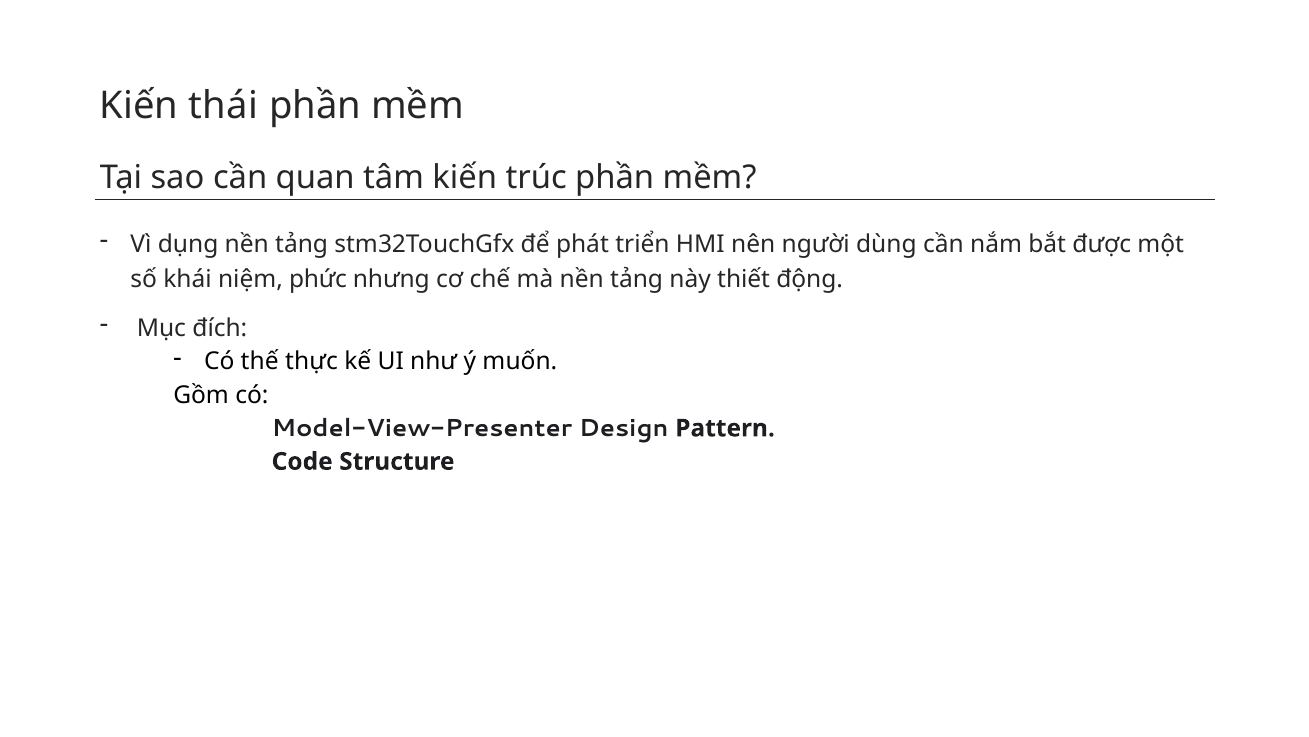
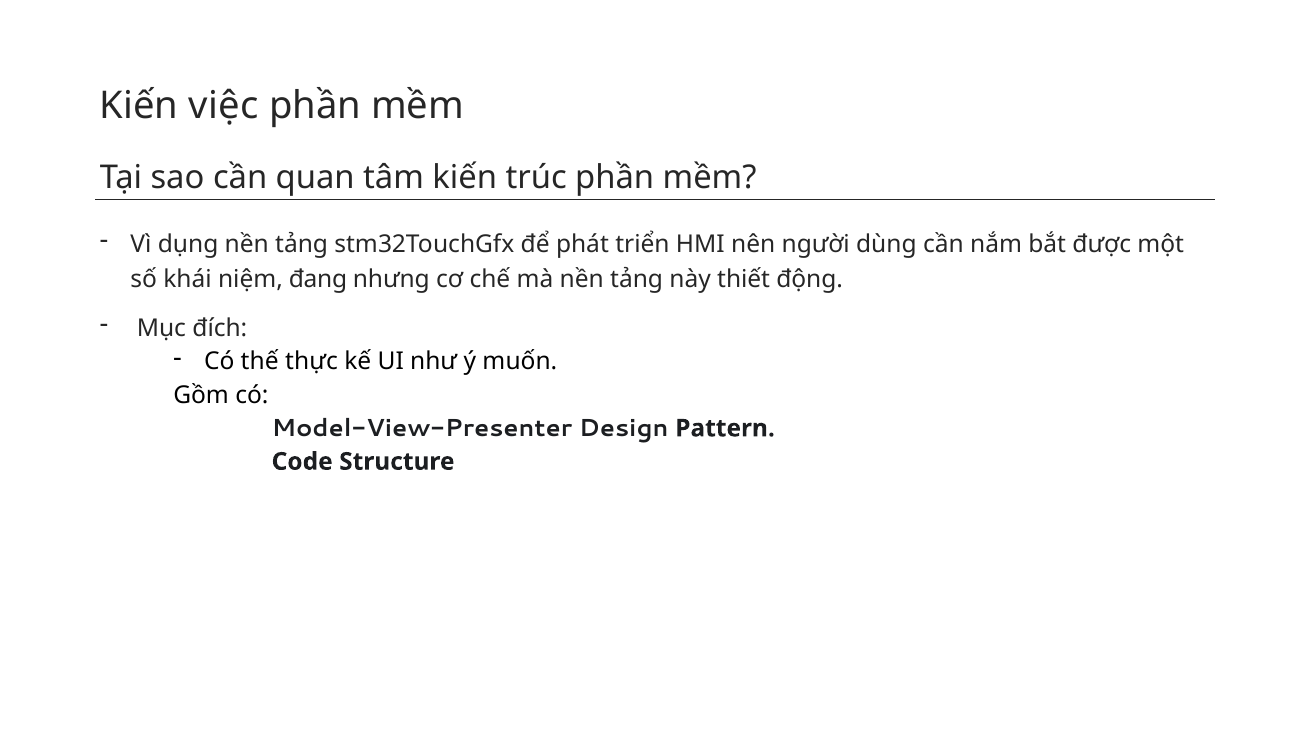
thái: thái -> việc
phức: phức -> đang
